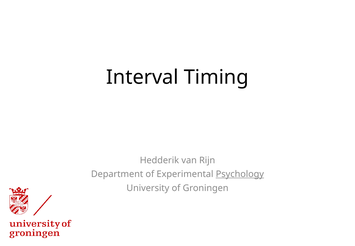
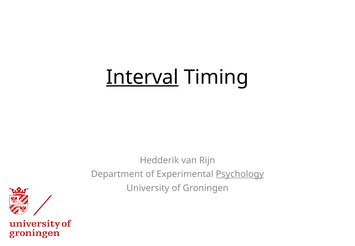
Interval underline: none -> present
